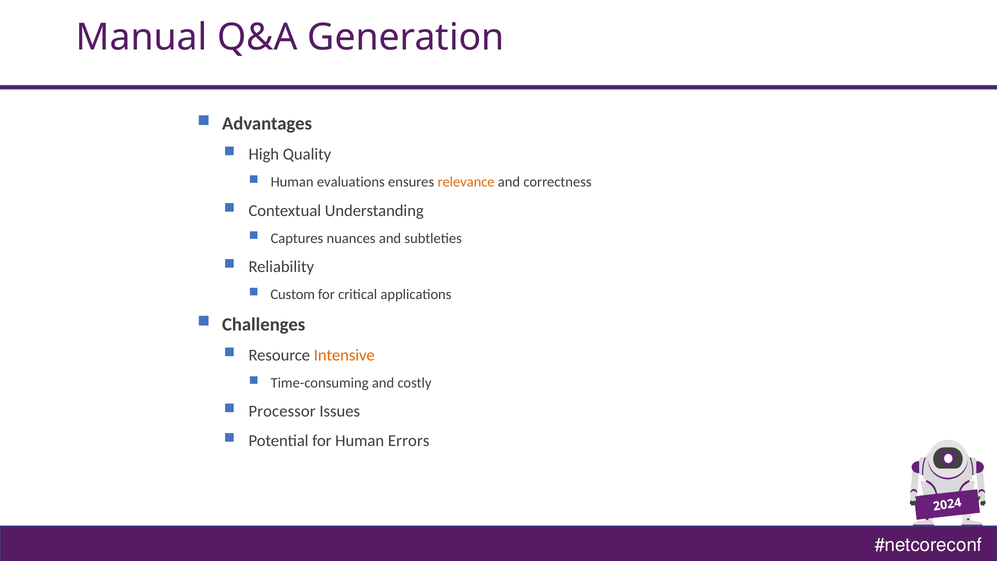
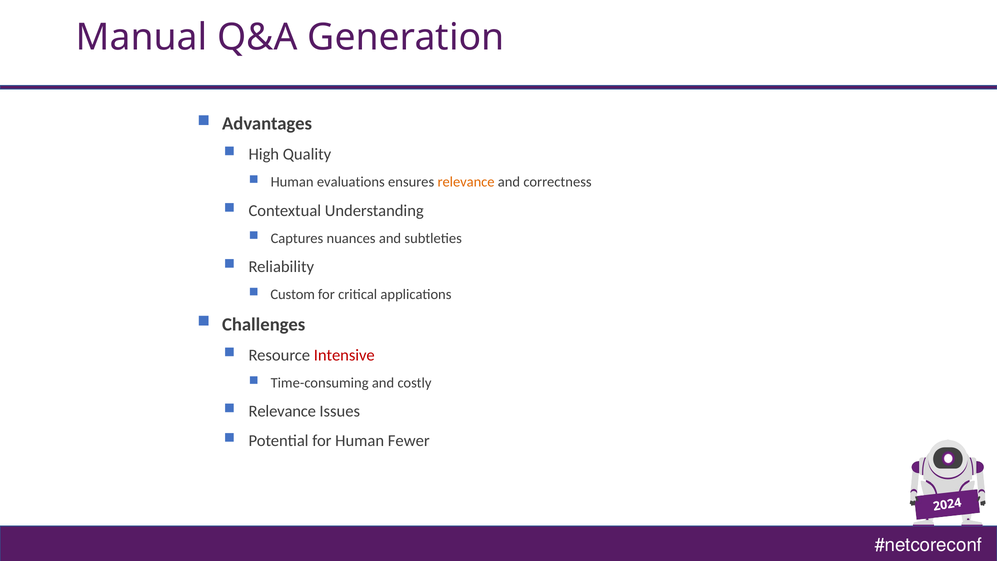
Intensive colour: orange -> red
Processor at (282, 411): Processor -> Relevance
Errors: Errors -> Fewer
